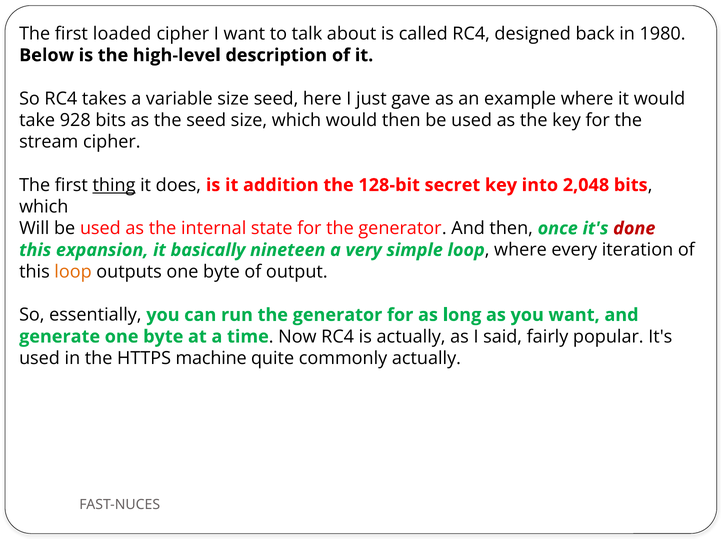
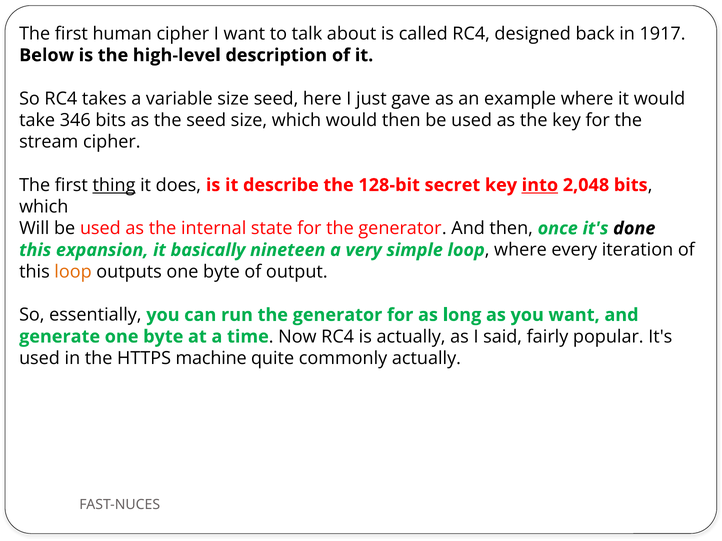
loaded: loaded -> human
1980: 1980 -> 1917
928: 928 -> 346
addition: addition -> describe
into underline: none -> present
done colour: red -> black
